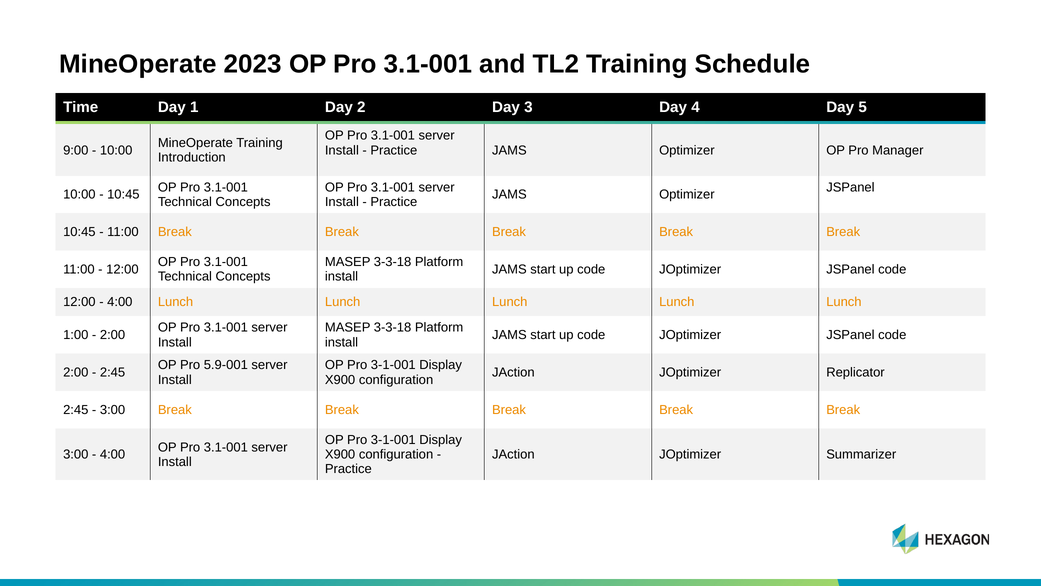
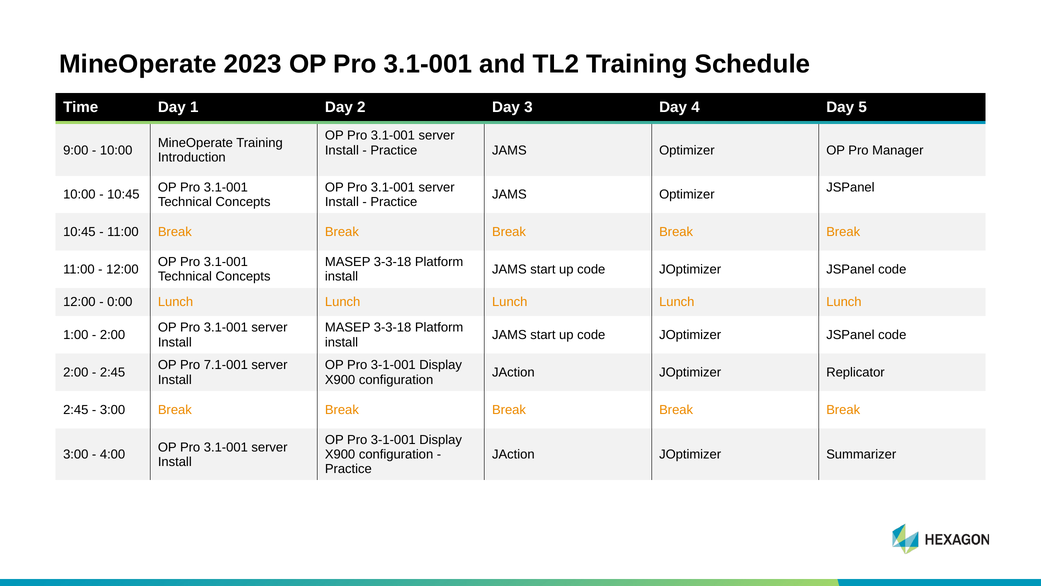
4:00 at (120, 302): 4:00 -> 0:00
5.9-001: 5.9-001 -> 7.1-001
